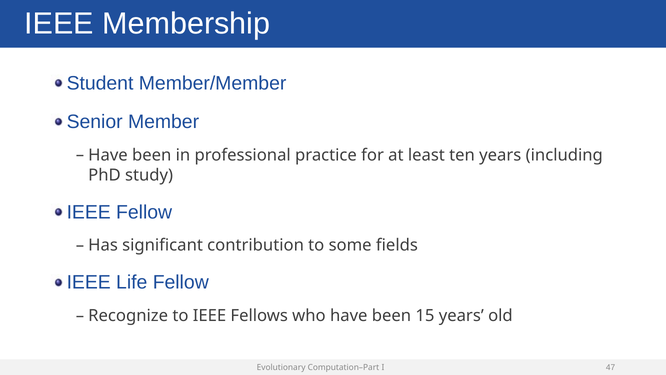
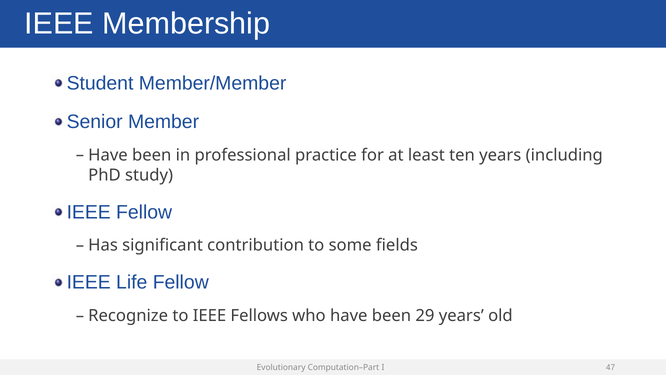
15: 15 -> 29
